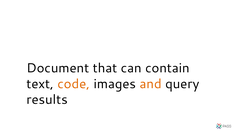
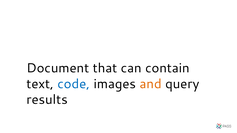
code colour: orange -> blue
